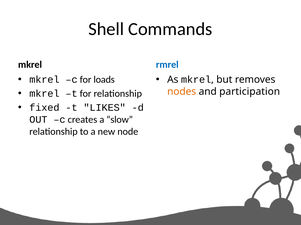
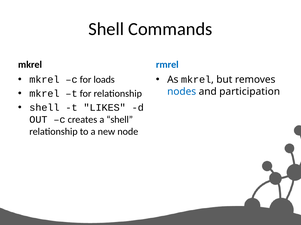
nodes colour: orange -> blue
fixed at (44, 108): fixed -> shell
a slow: slow -> shell
